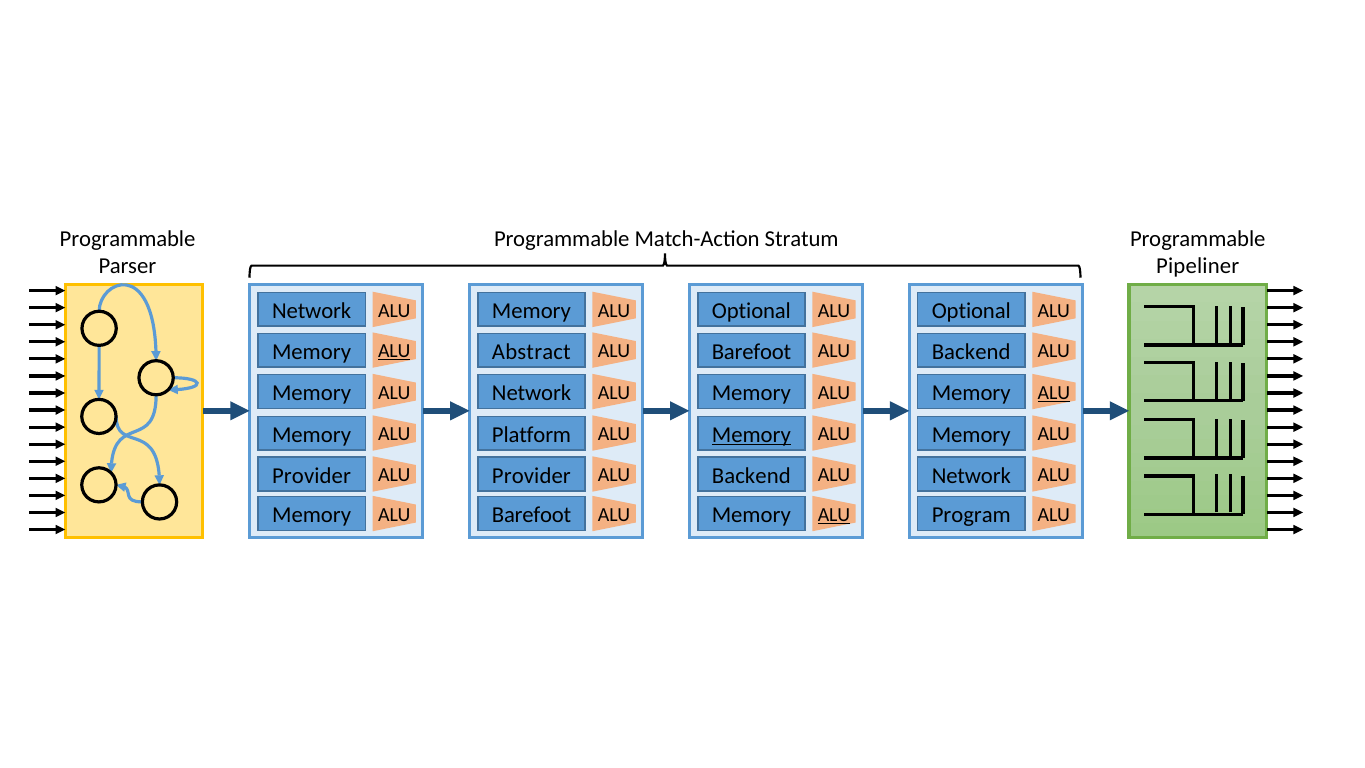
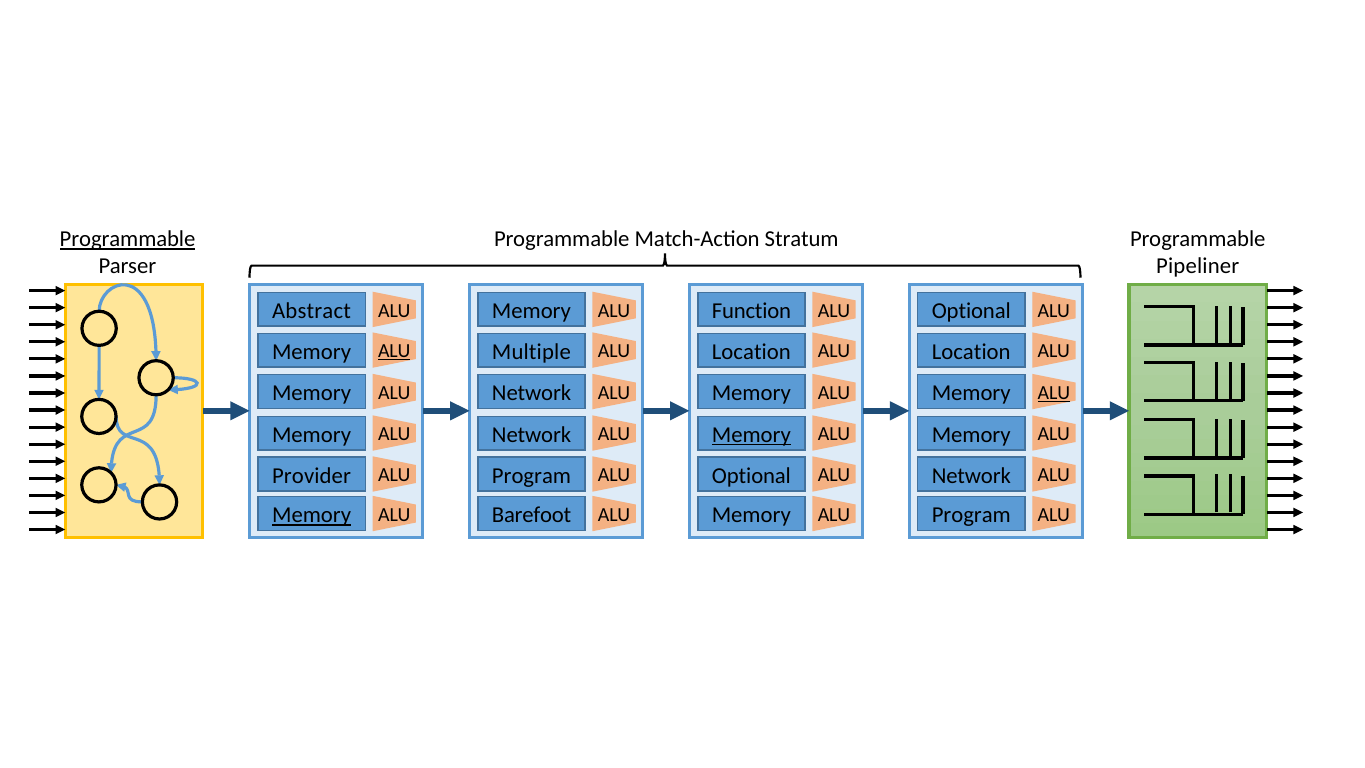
Programmable at (128, 239) underline: none -> present
Network at (312, 311): Network -> Abstract
Optional at (751, 311): Optional -> Function
Abstract: Abstract -> Multiple
Barefoot at (751, 352): Barefoot -> Location
Backend at (971, 352): Backend -> Location
Platform at (532, 435): Platform -> Network
Provider at (531, 475): Provider -> Program
Backend at (751, 475): Backend -> Optional
Memory at (312, 515) underline: none -> present
ALU at (834, 515) underline: present -> none
